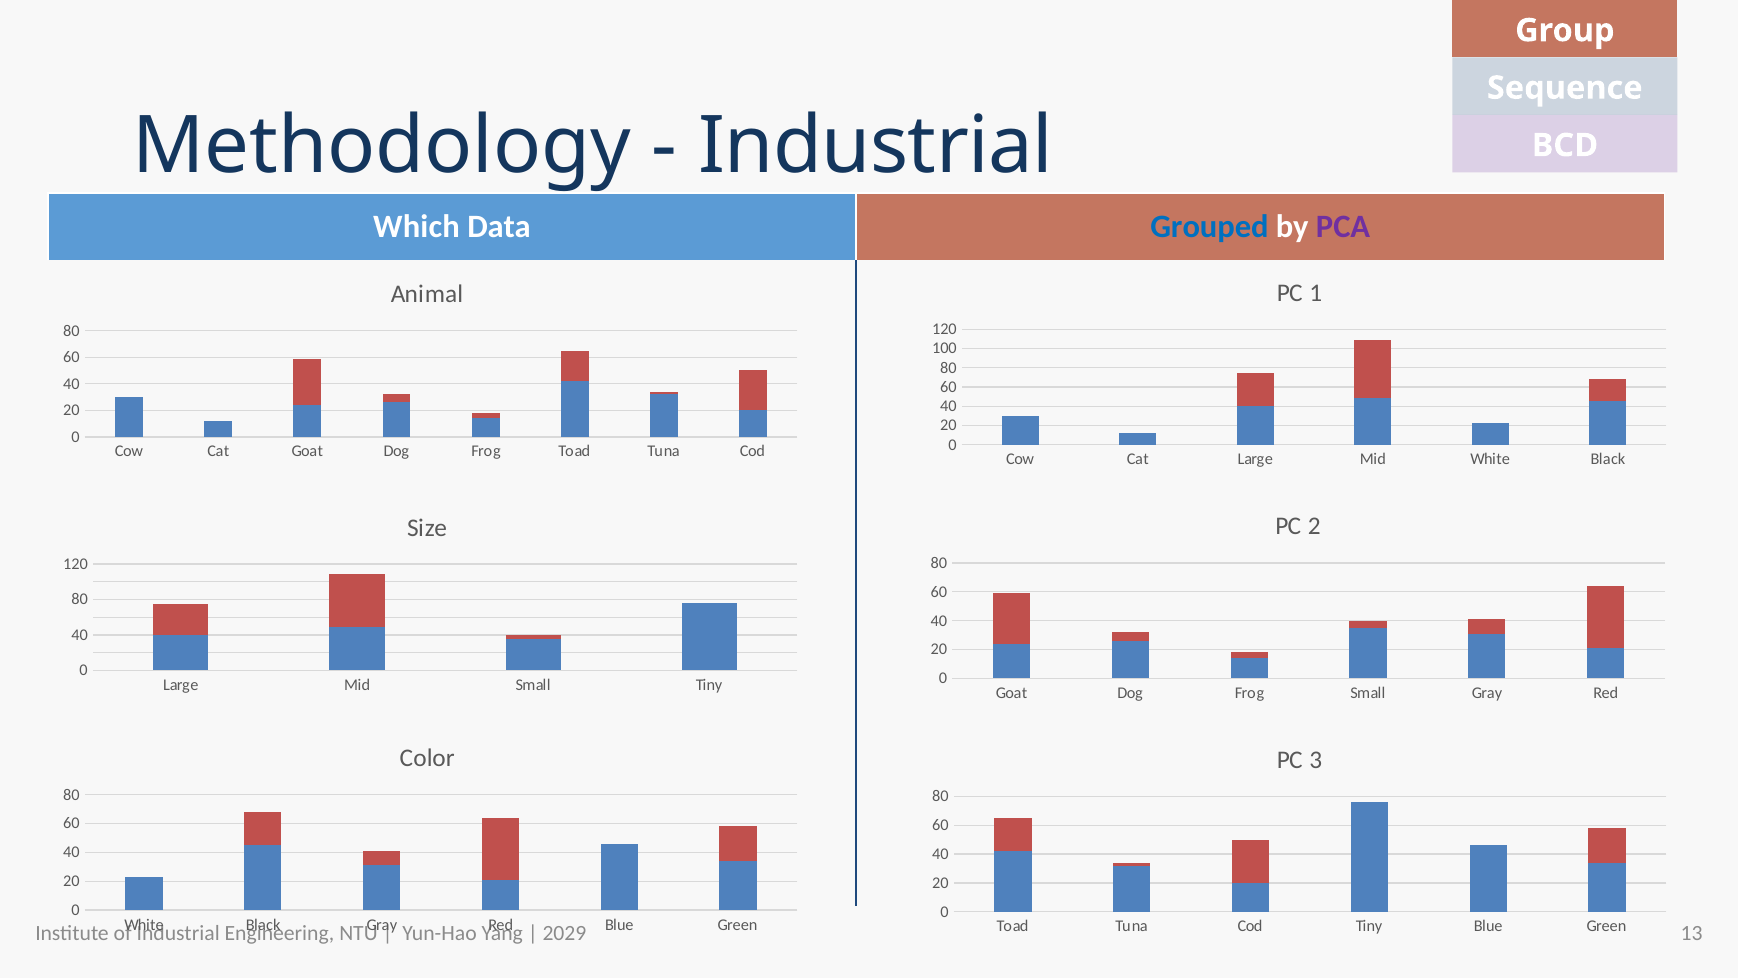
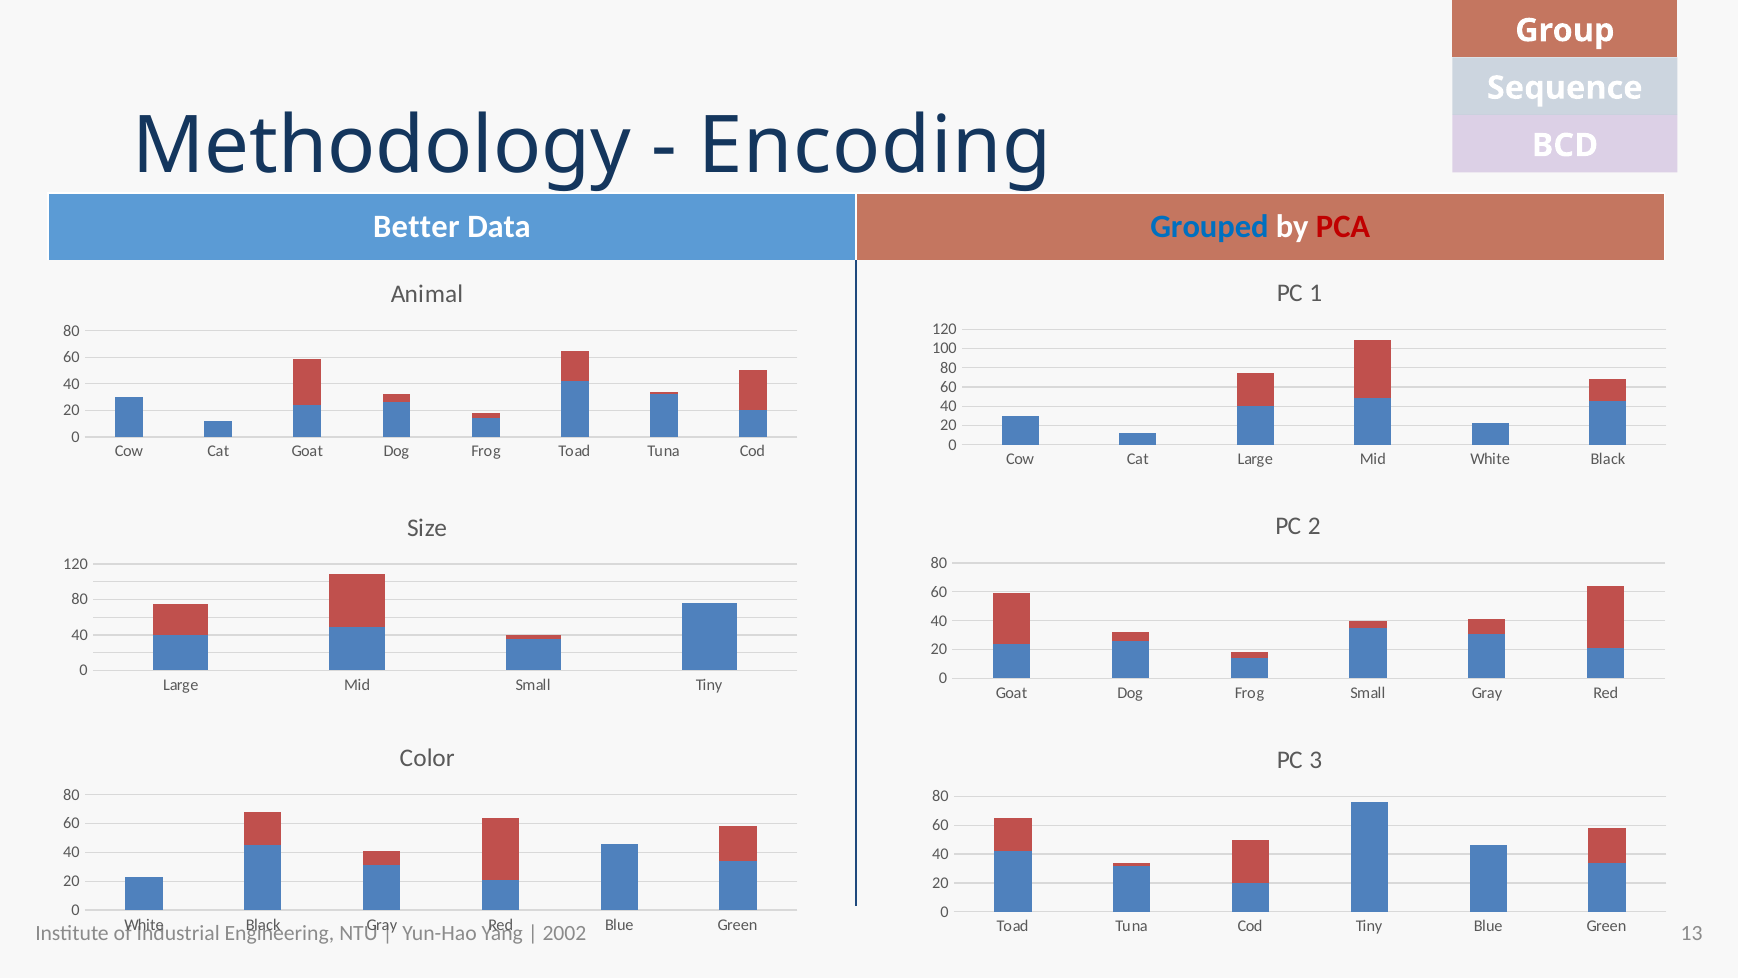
Industrial at (876, 146): Industrial -> Encoding
Which: Which -> Better
PCA colour: purple -> red
2029: 2029 -> 2002
